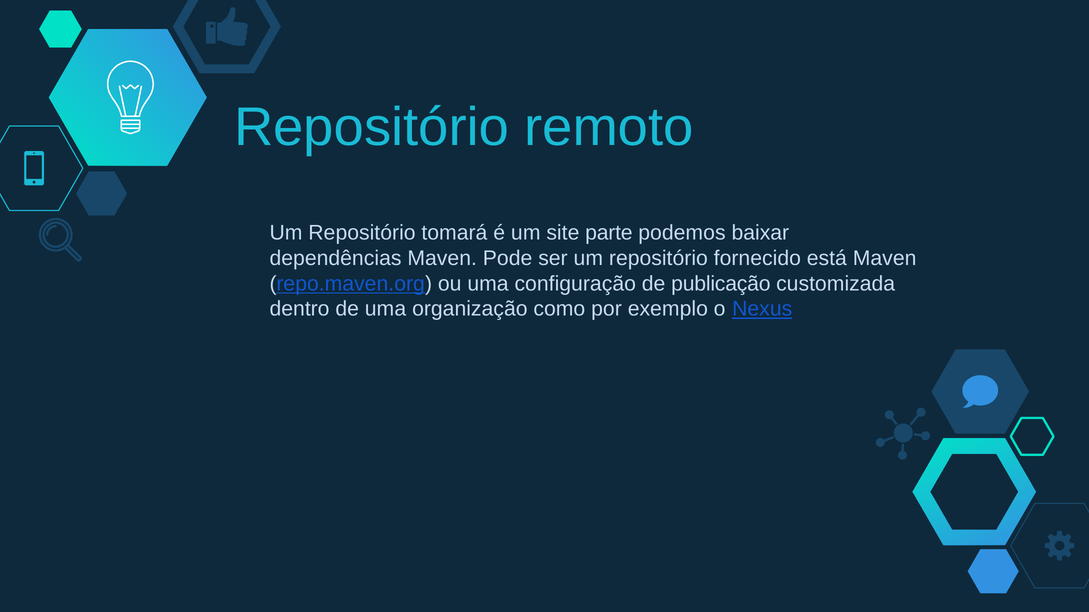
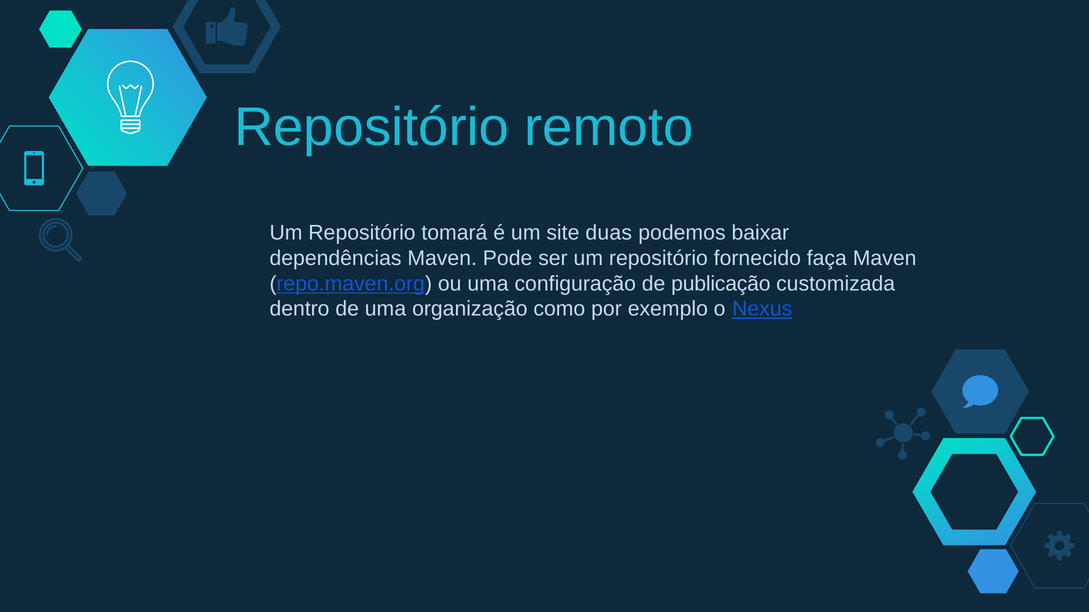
parte: parte -> duas
está: está -> faça
